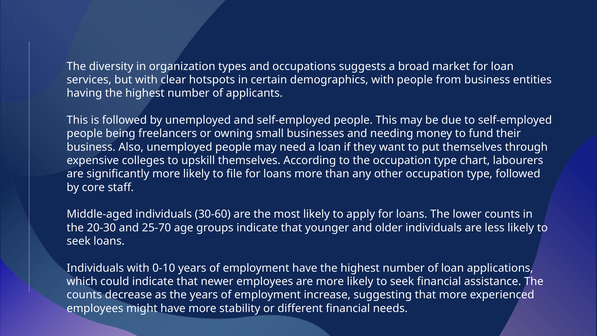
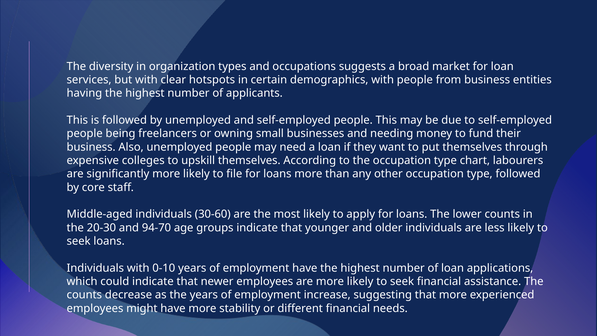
25-70: 25-70 -> 94-70
